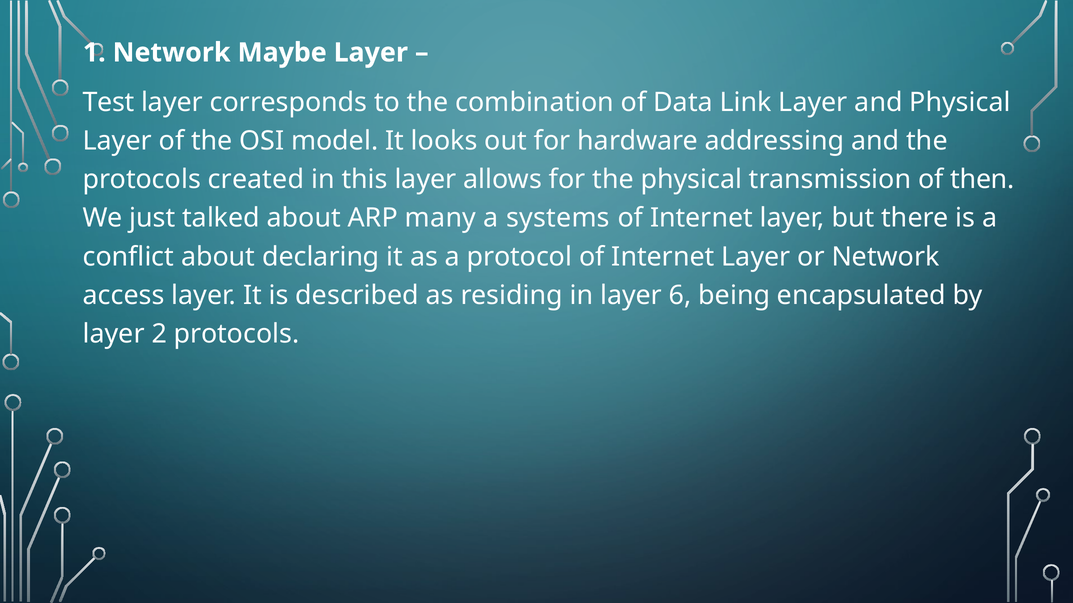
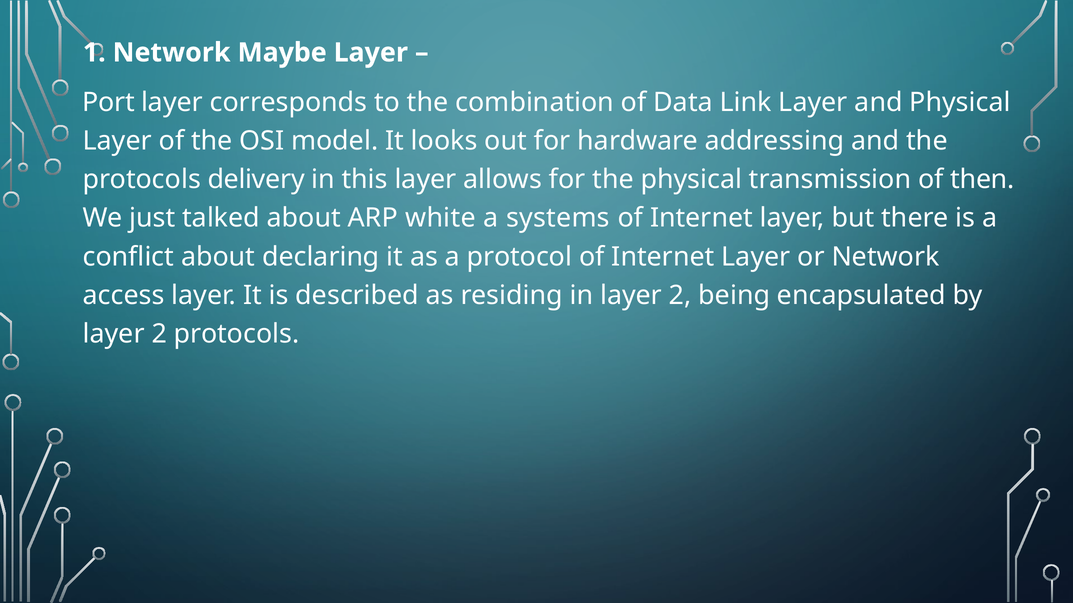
Test: Test -> Port
created: created -> delivery
many: many -> white
in layer 6: 6 -> 2
